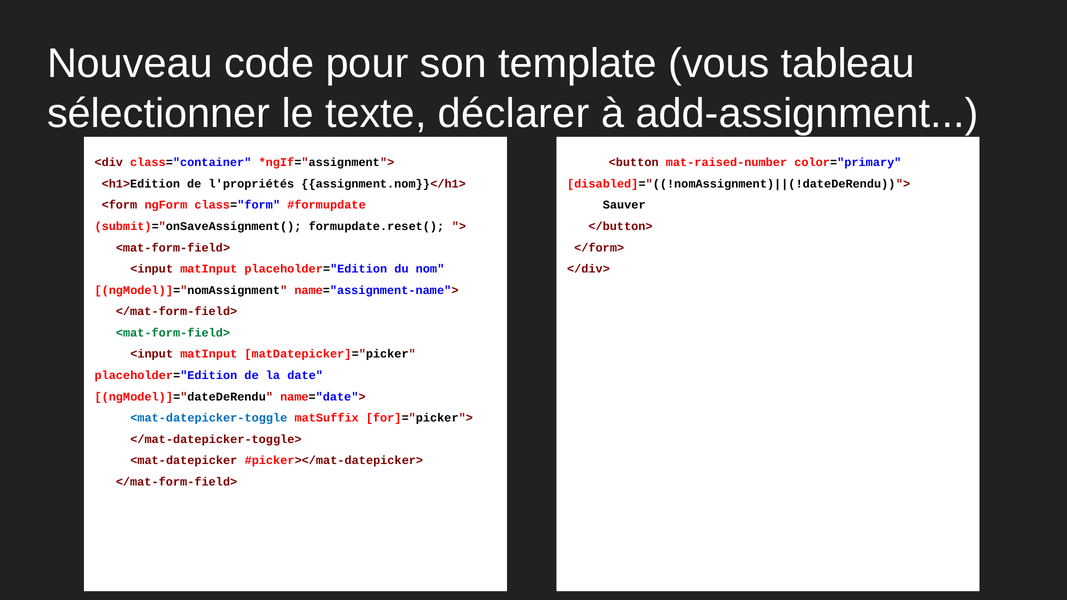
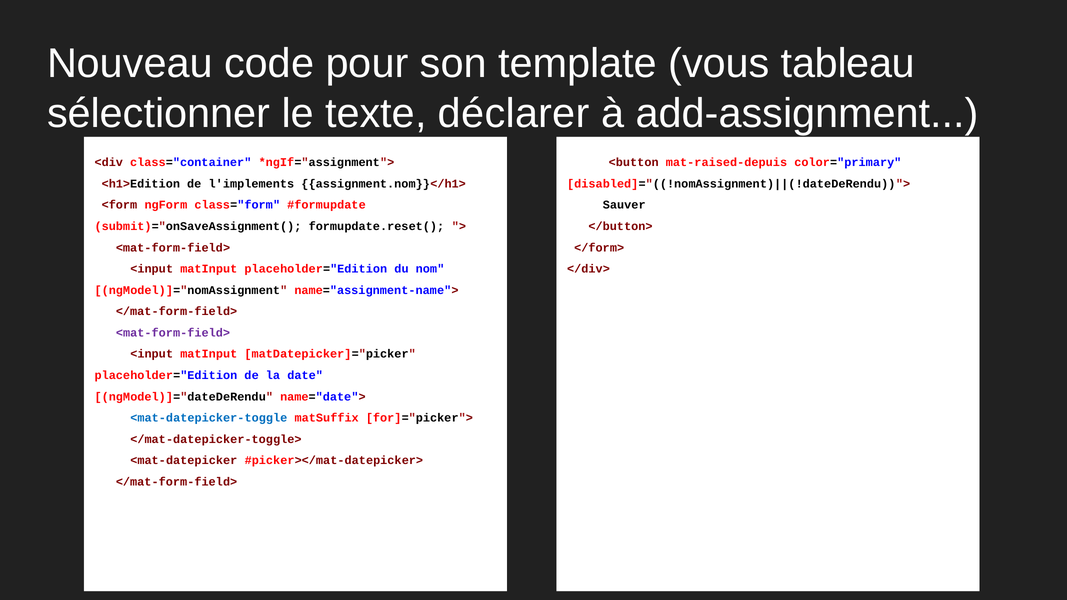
mat-raised-number: mat-raised-number -> mat-raised-depuis
l'propriétés: l'propriétés -> l'implements
<mat-form-field> at (173, 333) colour: green -> purple
